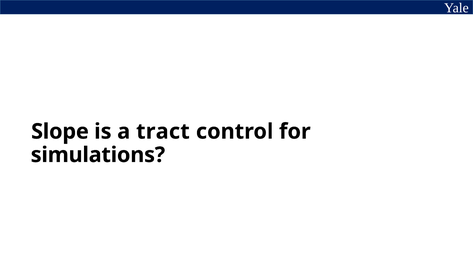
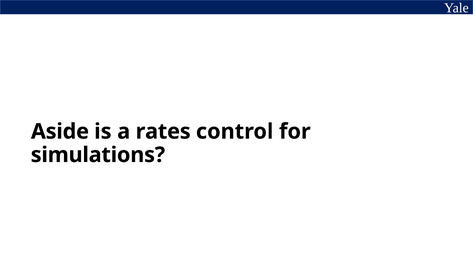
Slope: Slope -> Aside
tract: tract -> rates
